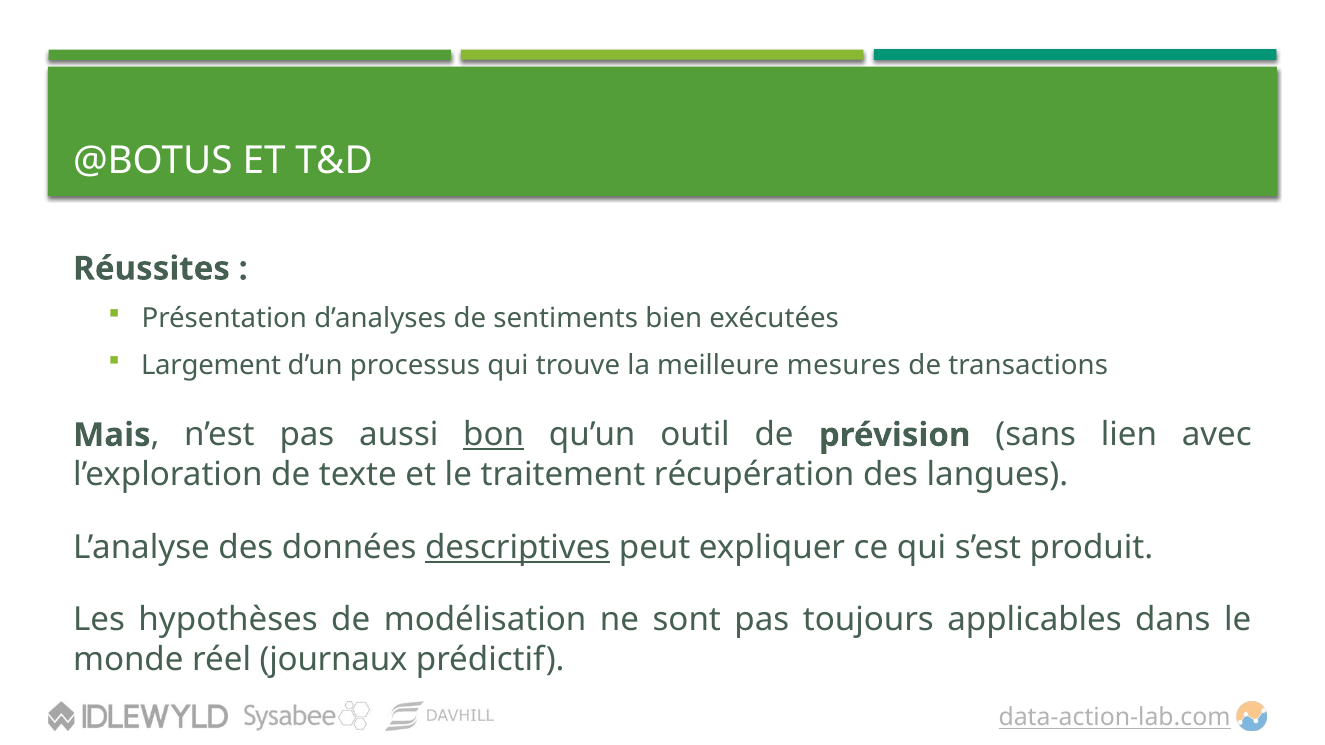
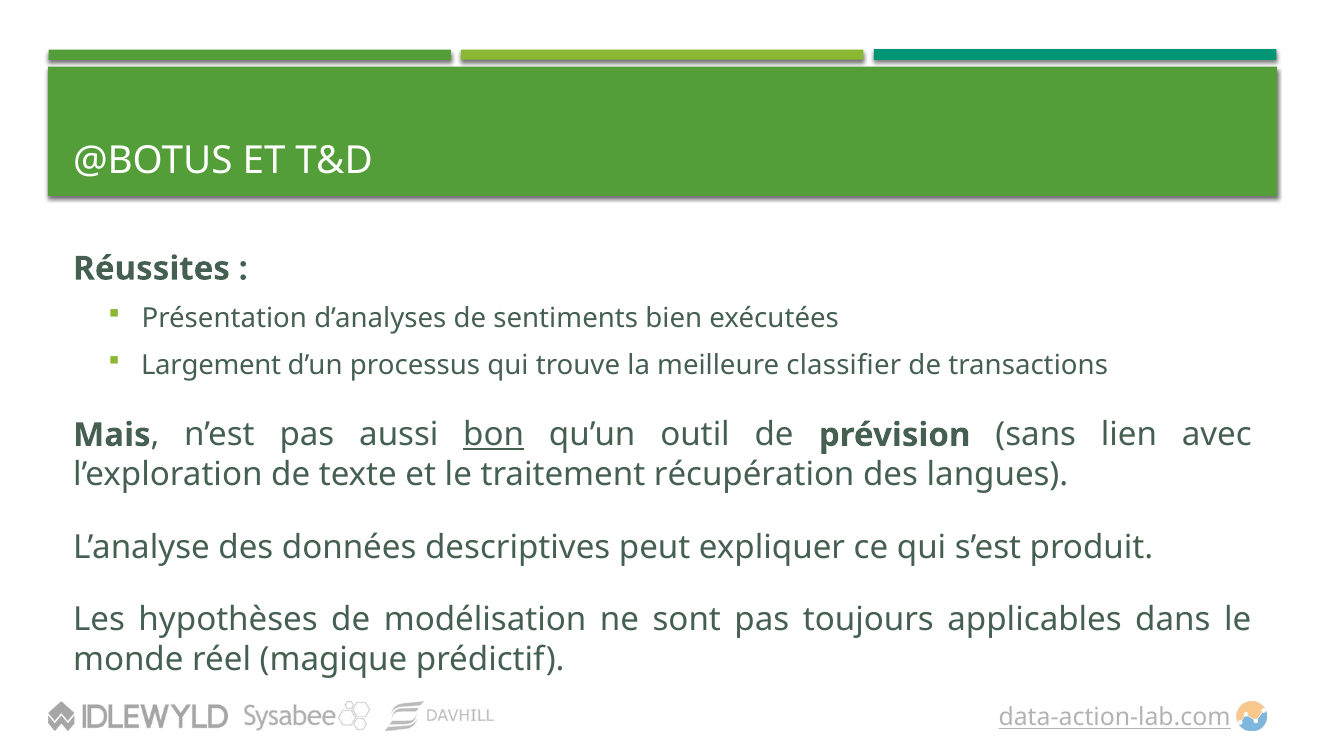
mesures: mesures -> classifier
descriptives underline: present -> none
journaux: journaux -> magique
